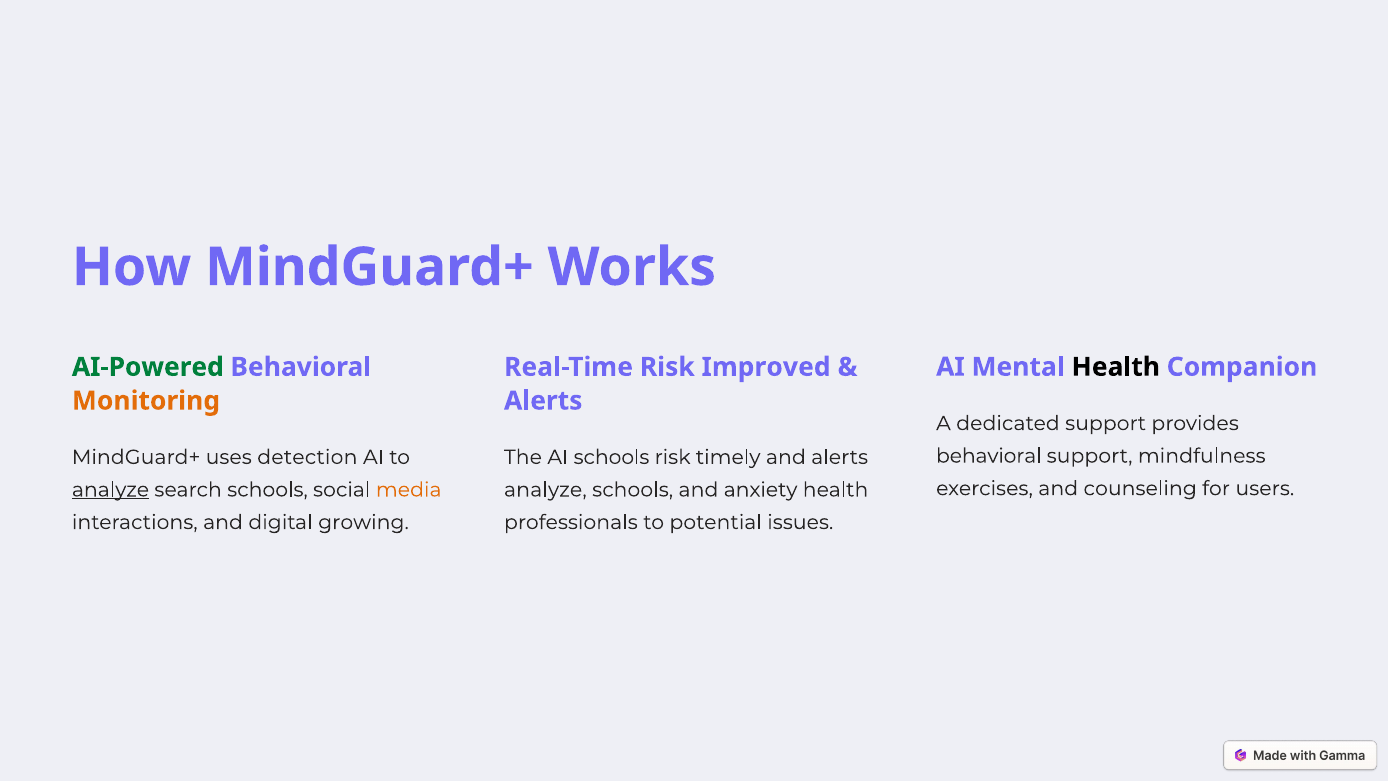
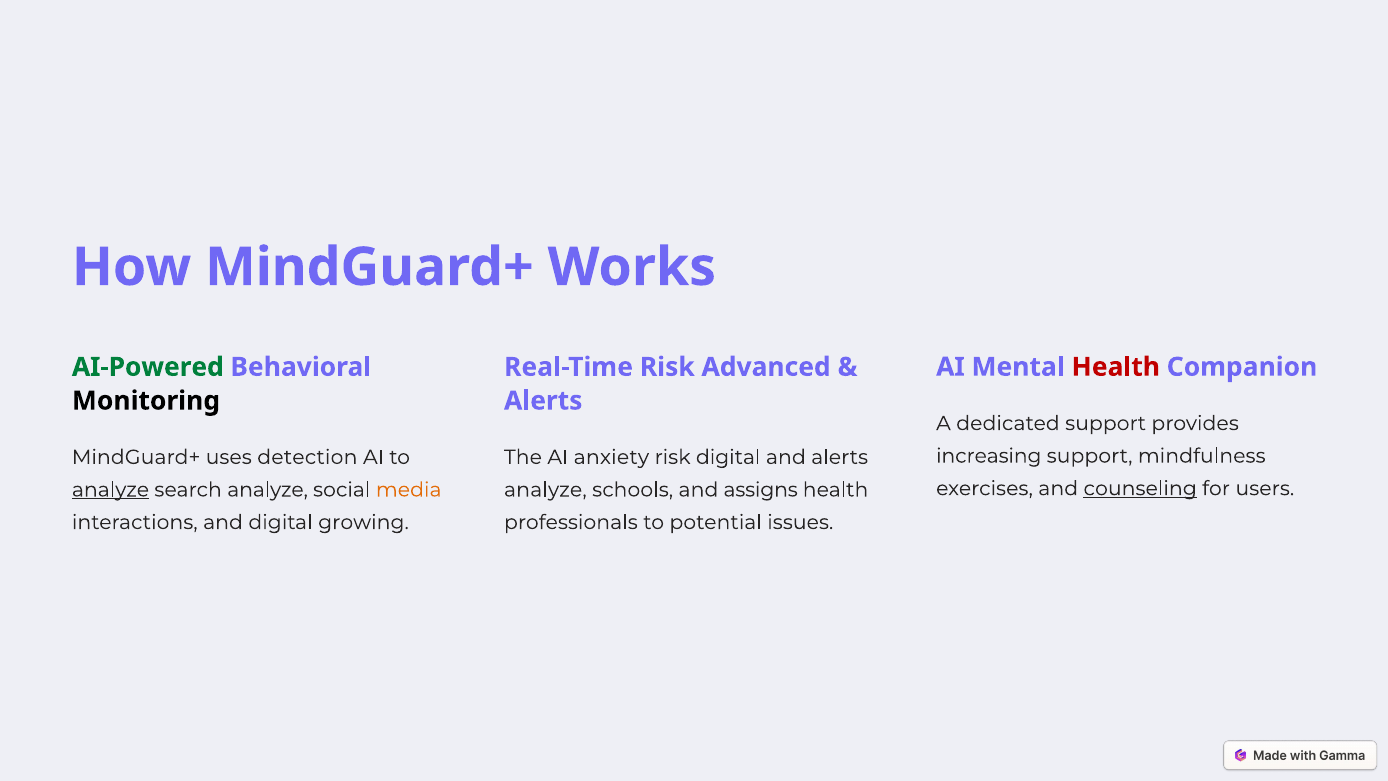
Health at (1116, 367) colour: black -> red
Improved: Improved -> Advanced
Monitoring colour: orange -> black
behavioral at (989, 456): behavioral -> increasing
AI schools: schools -> anxiety
risk timely: timely -> digital
counseling underline: none -> present
search schools: schools -> analyze
anxiety: anxiety -> assigns
